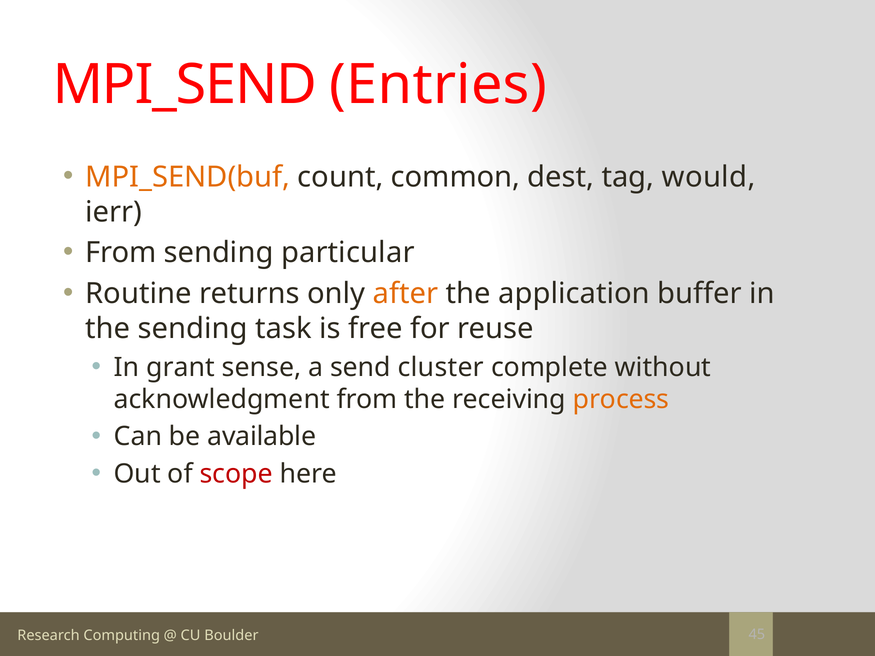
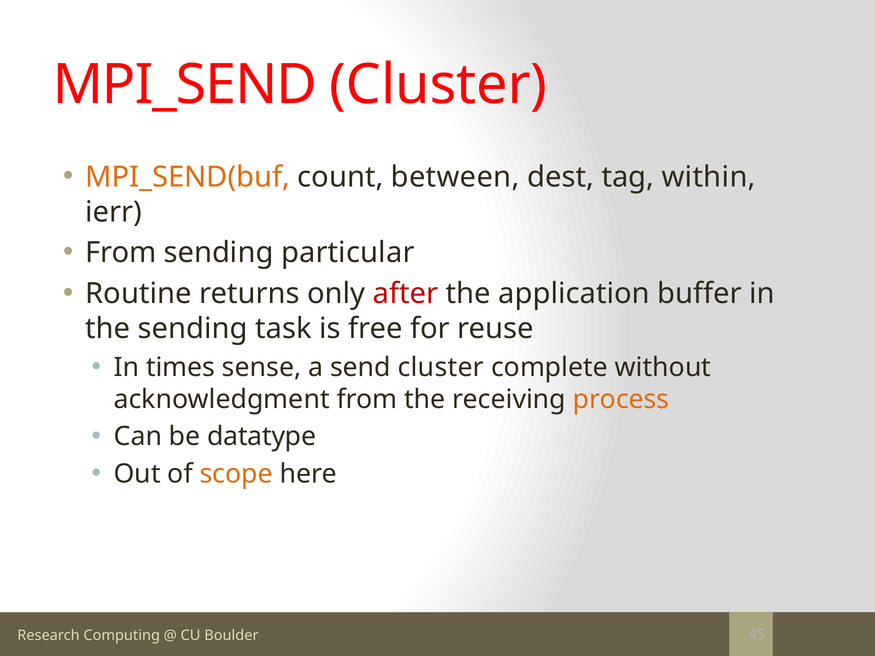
MPI_SEND Entries: Entries -> Cluster
common: common -> between
would: would -> within
after colour: orange -> red
grant: grant -> times
available: available -> datatype
scope colour: red -> orange
